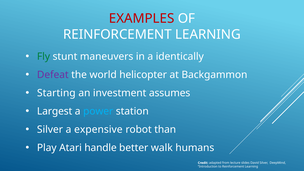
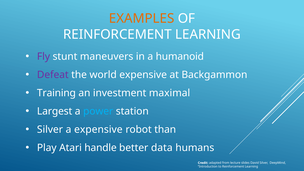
EXAMPLES colour: red -> orange
Fly colour: green -> purple
identically: identically -> humanoid
world helicopter: helicopter -> expensive
Starting: Starting -> Training
assumes: assumes -> maximal
walk: walk -> data
